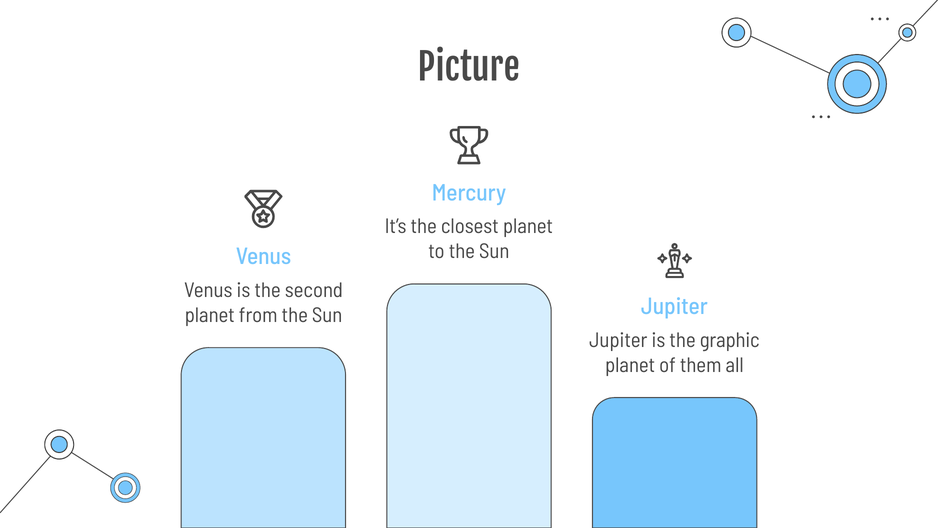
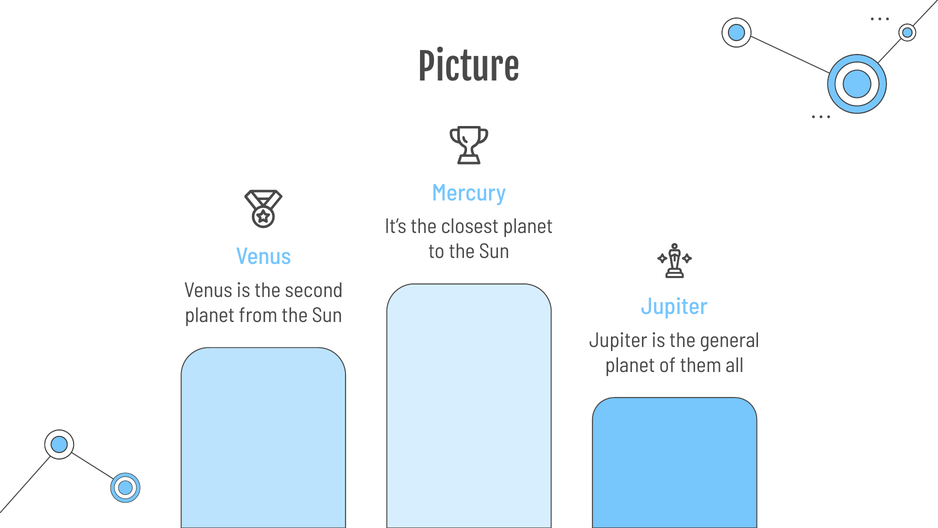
graphic: graphic -> general
